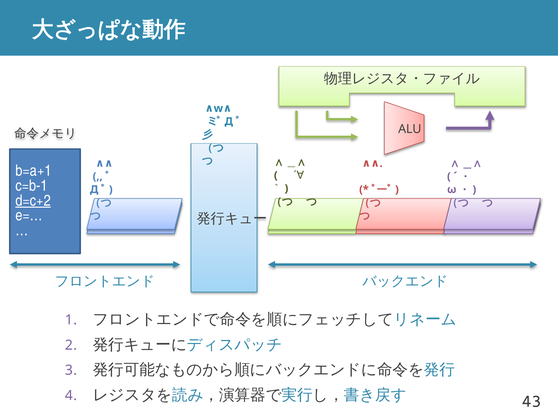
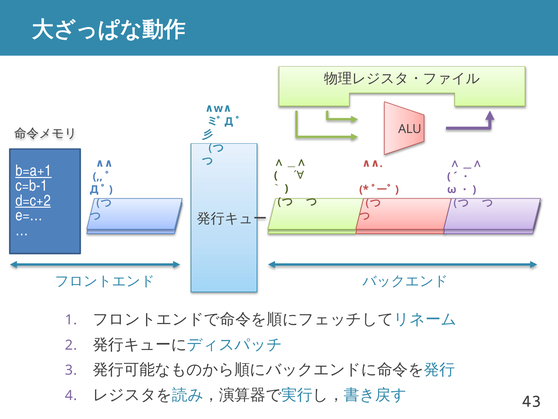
b=a+1 underline: none -> present
